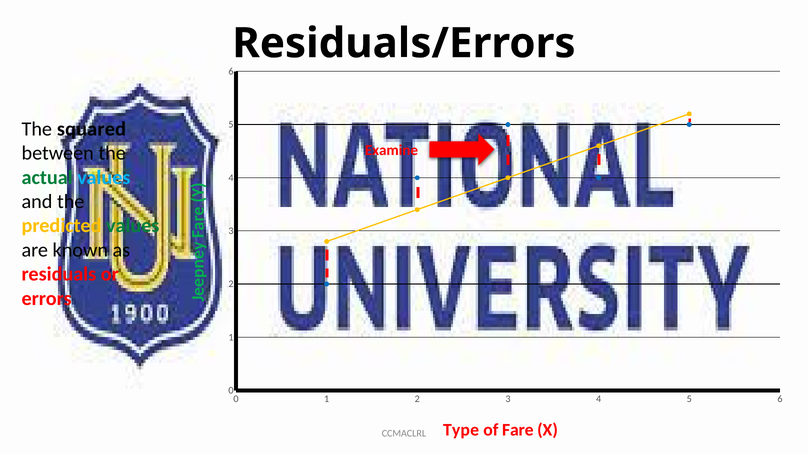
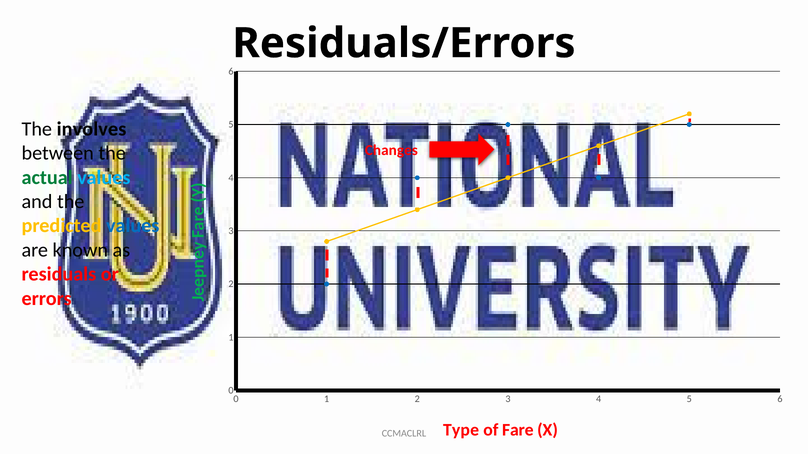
squared: squared -> involves
Examine: Examine -> Changes
values at (133, 226) colour: green -> blue
